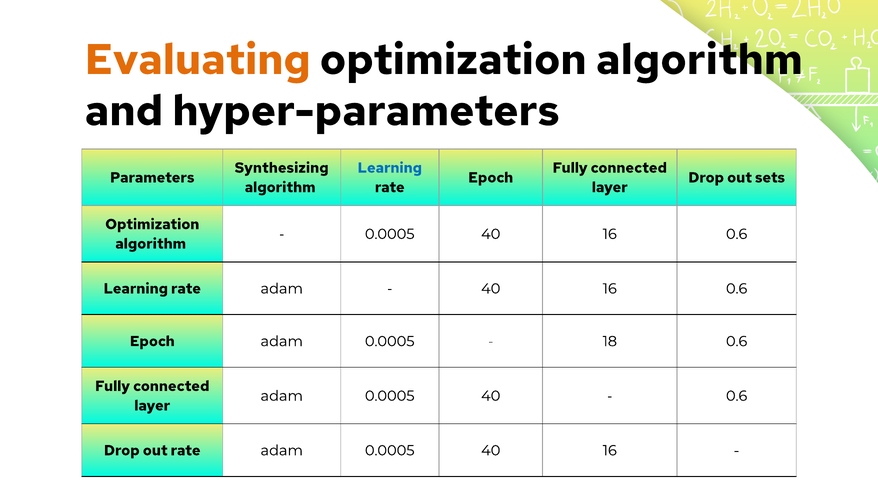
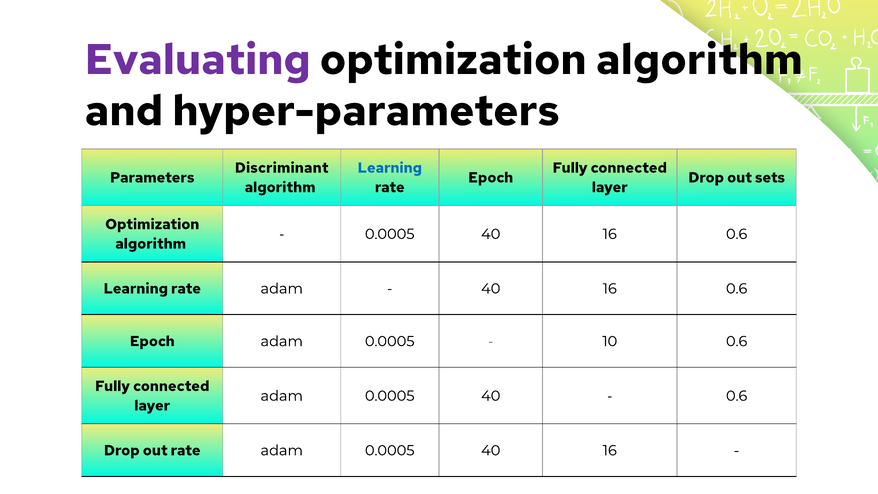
Evaluating colour: orange -> purple
Synthesizing: Synthesizing -> Discriminant
18: 18 -> 10
